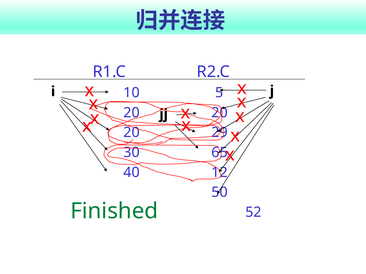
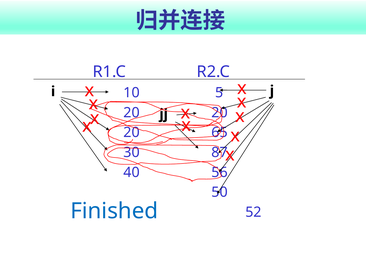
29: 29 -> 65
65: 65 -> 87
12: 12 -> 56
Finished colour: green -> blue
